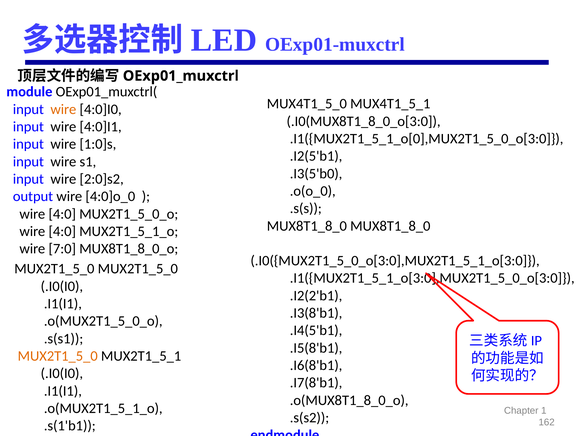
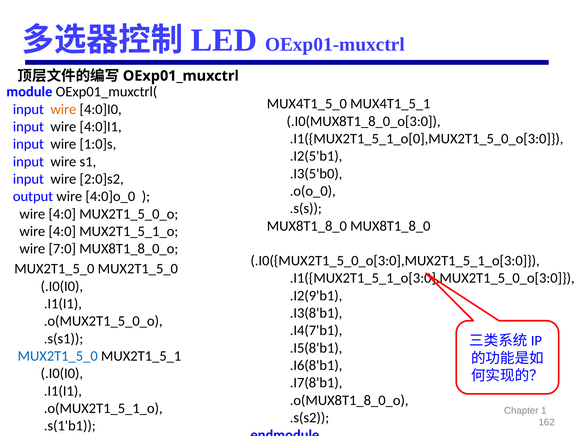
.I2(2'b1: .I2(2'b1 -> .I2(9'b1
.I4(5'b1: .I4(5'b1 -> .I4(7'b1
MUX2T1_5_0 at (58, 356) colour: orange -> blue
